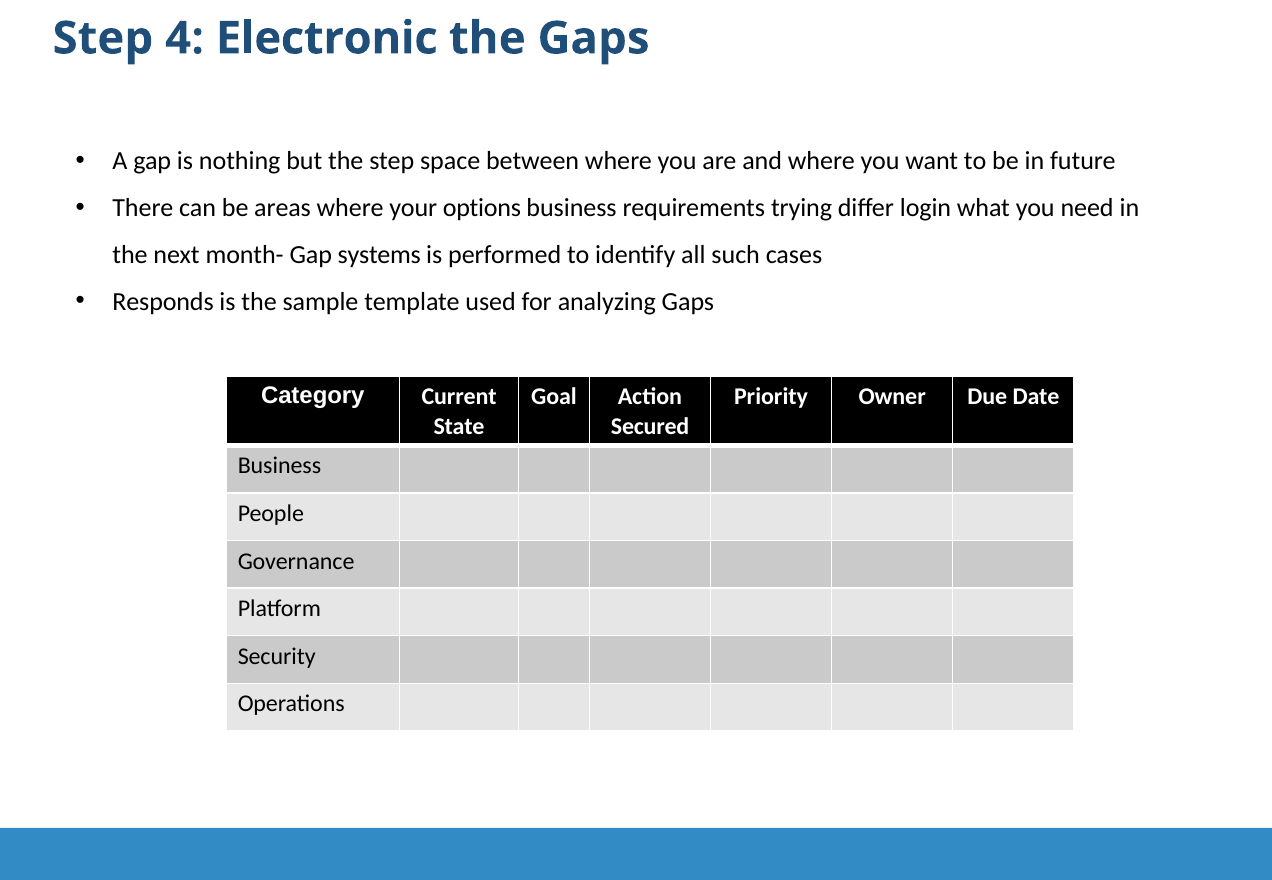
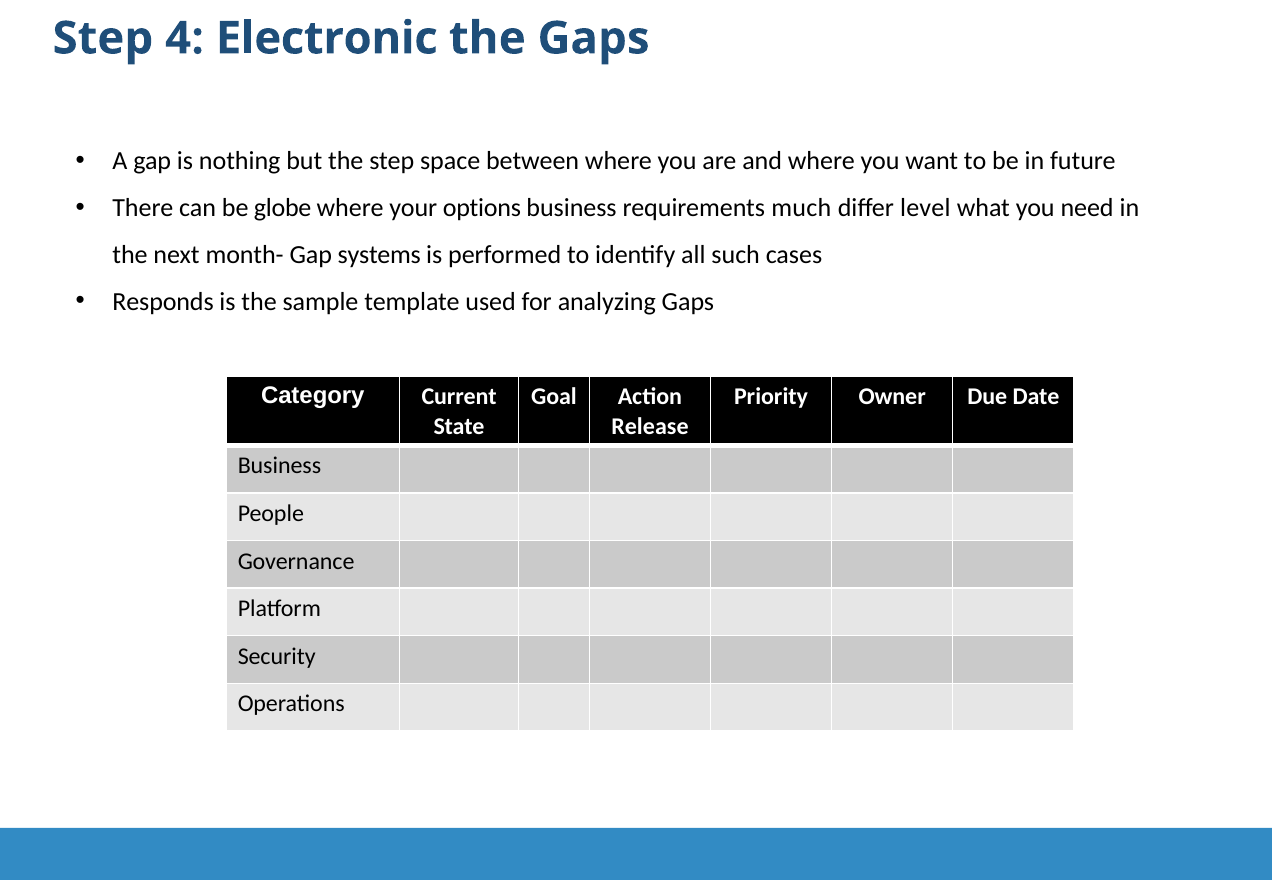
areas: areas -> globe
trying: trying -> much
login: login -> level
Secured: Secured -> Release
